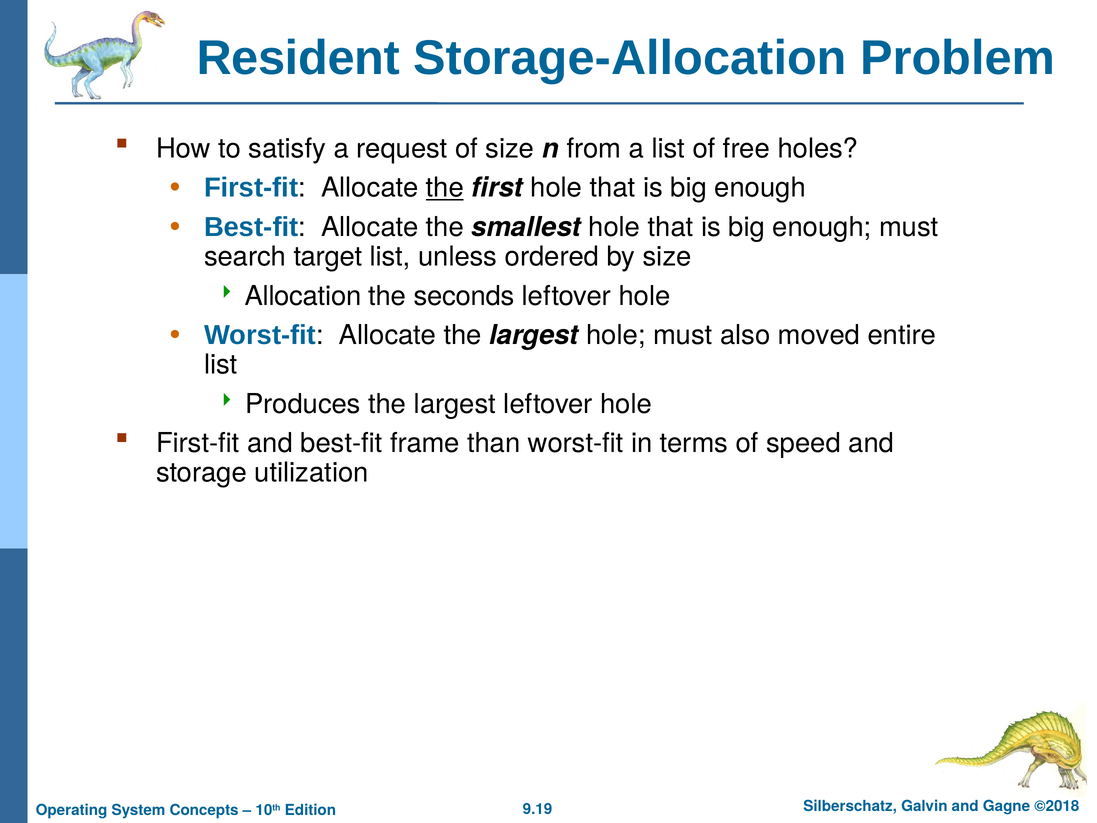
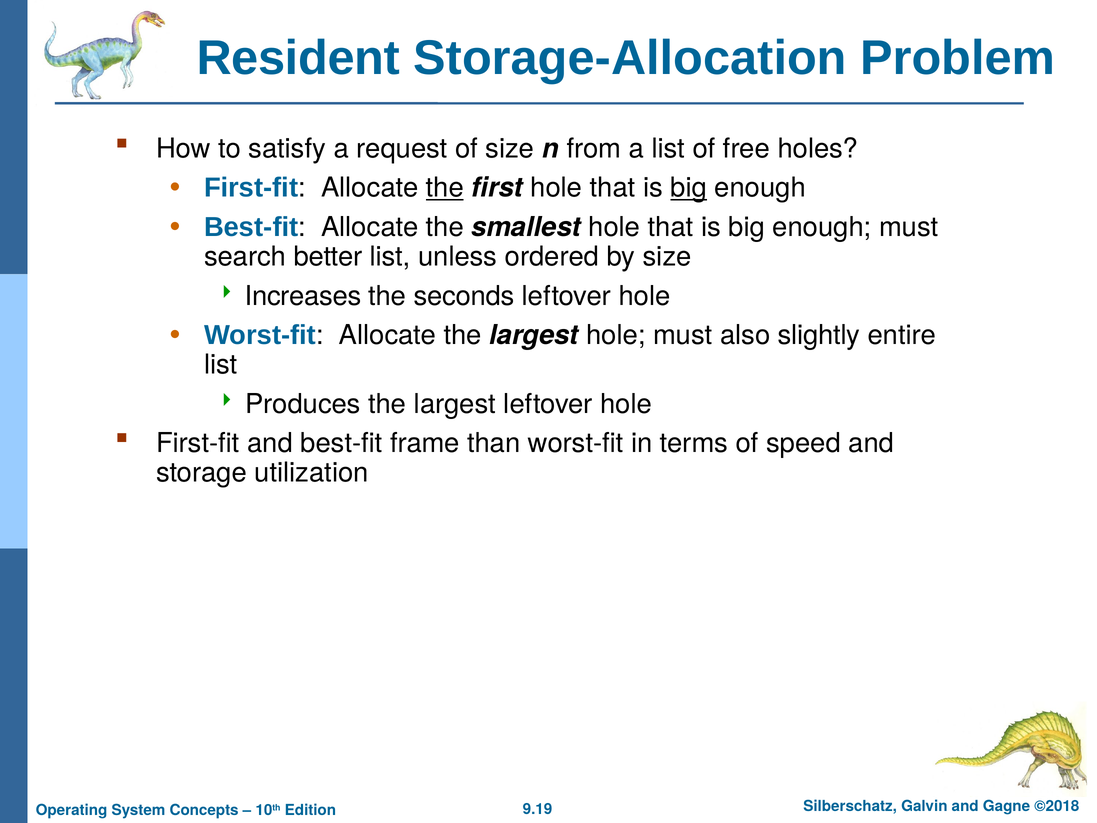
big at (689, 188) underline: none -> present
target: target -> better
Allocation: Allocation -> Increases
moved: moved -> slightly
